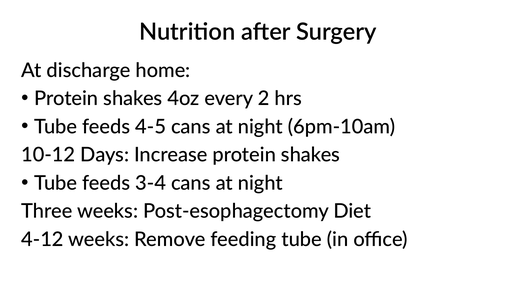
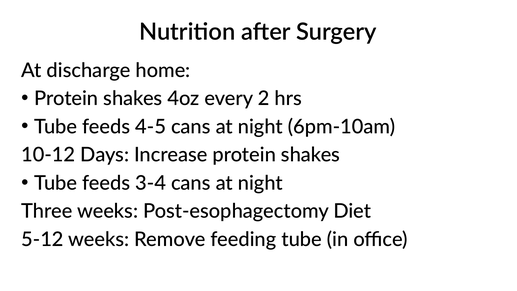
4-12: 4-12 -> 5-12
